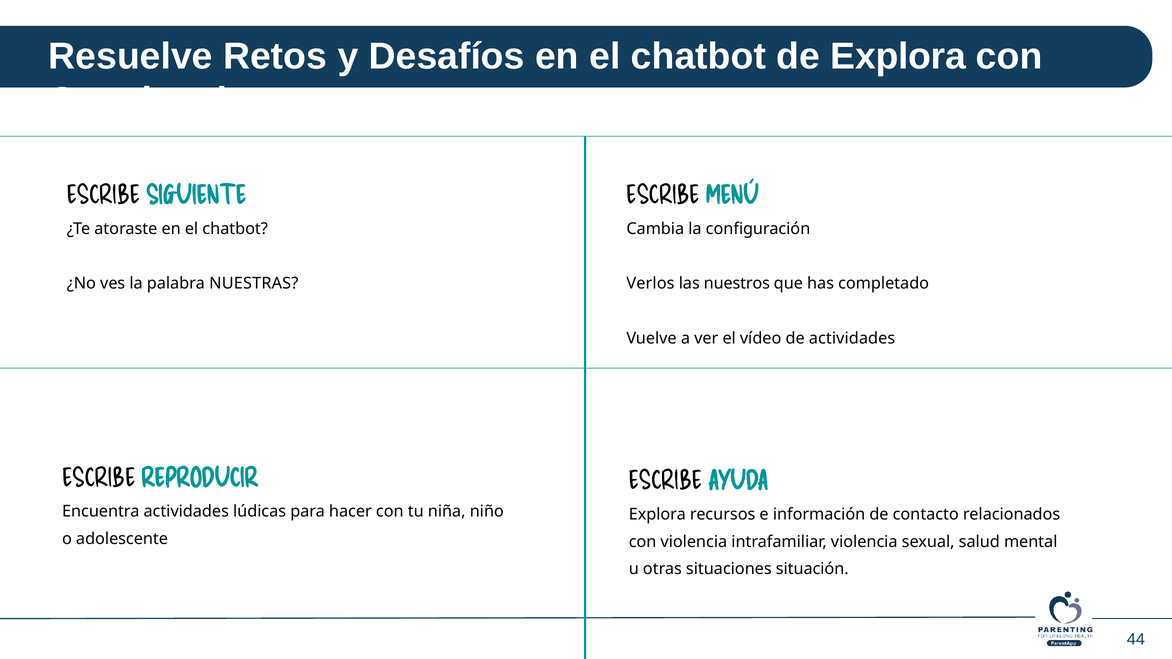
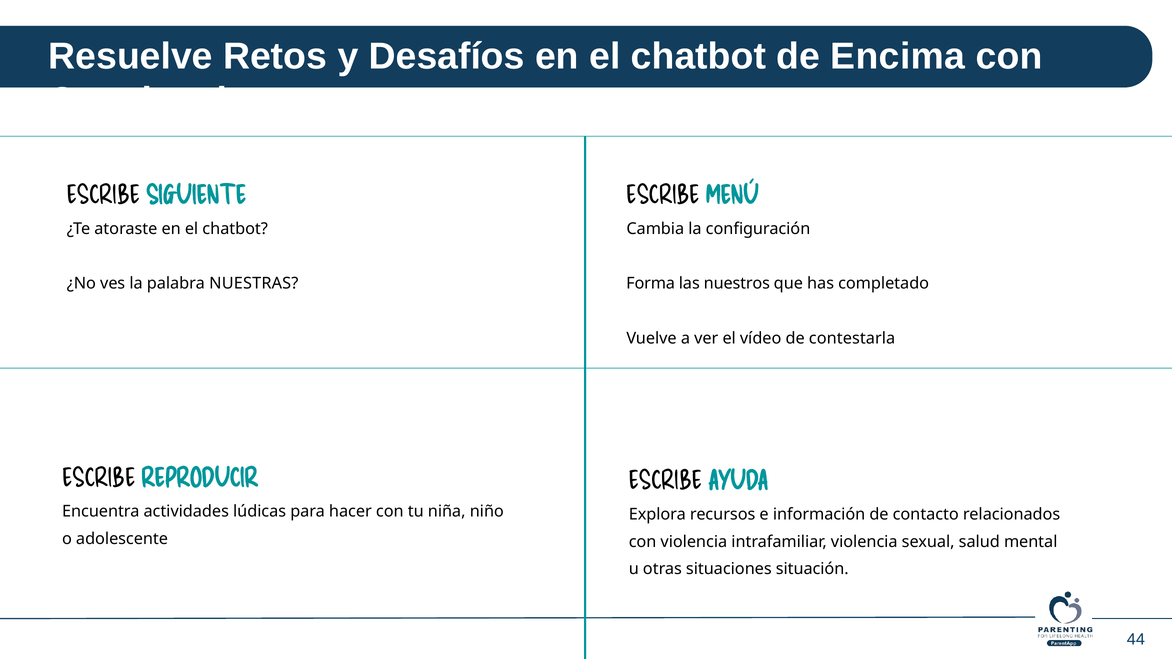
de Explora: Explora -> Encima
Verlos: Verlos -> Forma
de actividades: actividades -> contestarla
